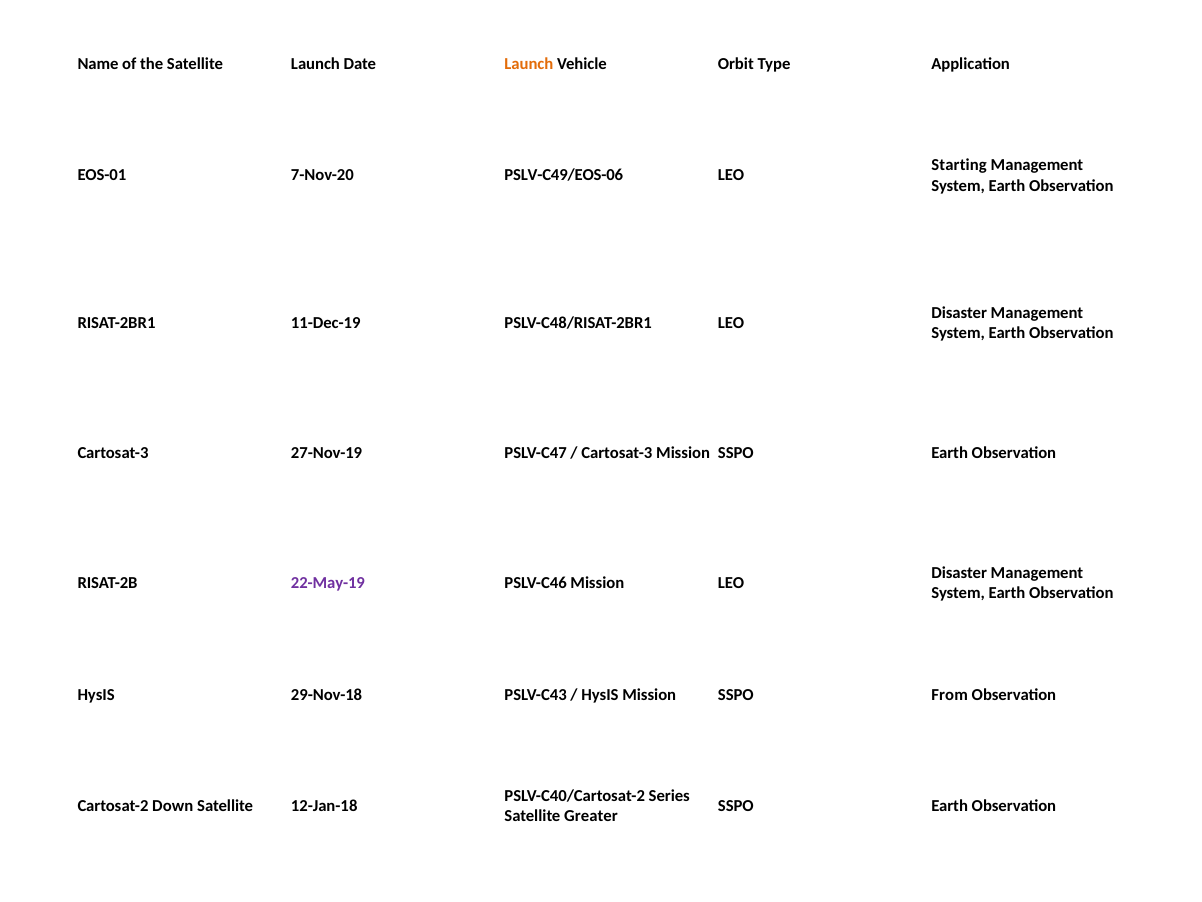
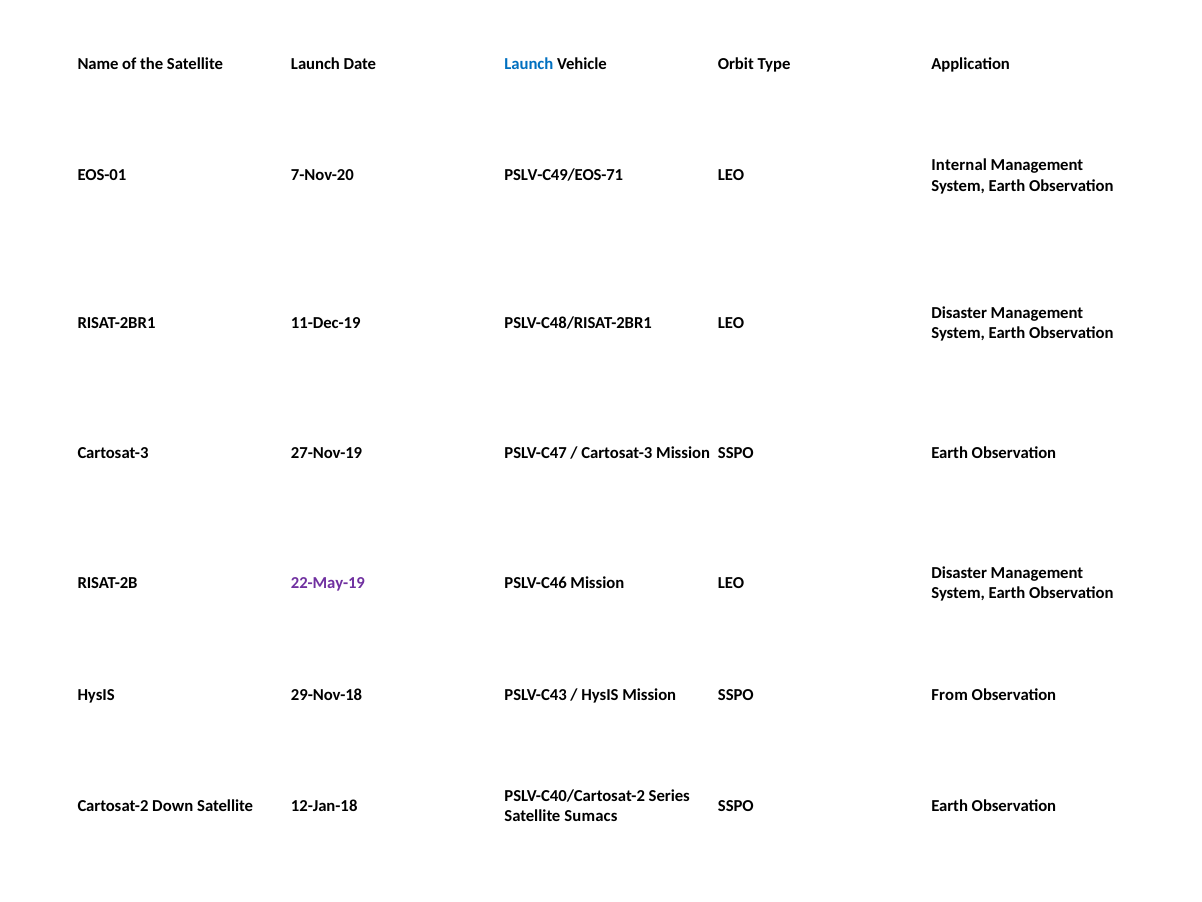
Launch at (529, 64) colour: orange -> blue
Starting: Starting -> Internal
PSLV-C49/EOS-06: PSLV-C49/EOS-06 -> PSLV-C49/EOS-71
Greater: Greater -> Sumacs
